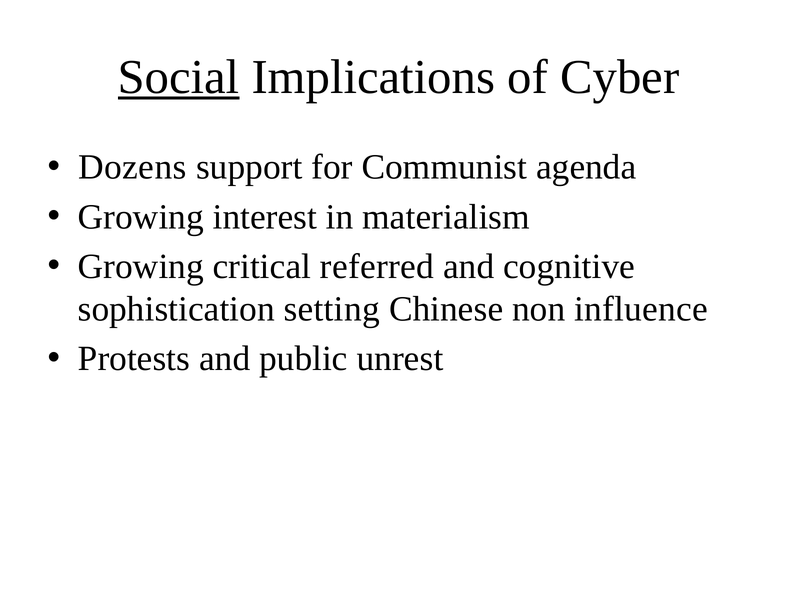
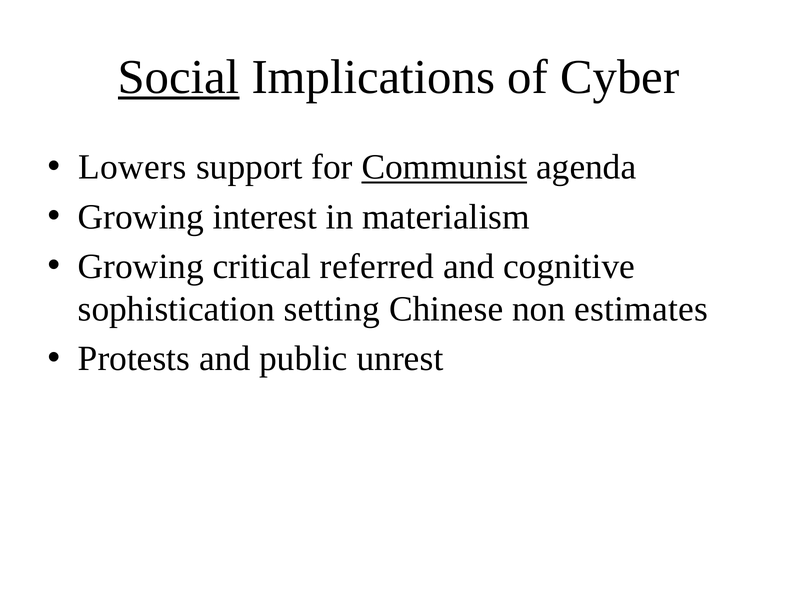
Dozens: Dozens -> Lowers
Communist underline: none -> present
influence: influence -> estimates
